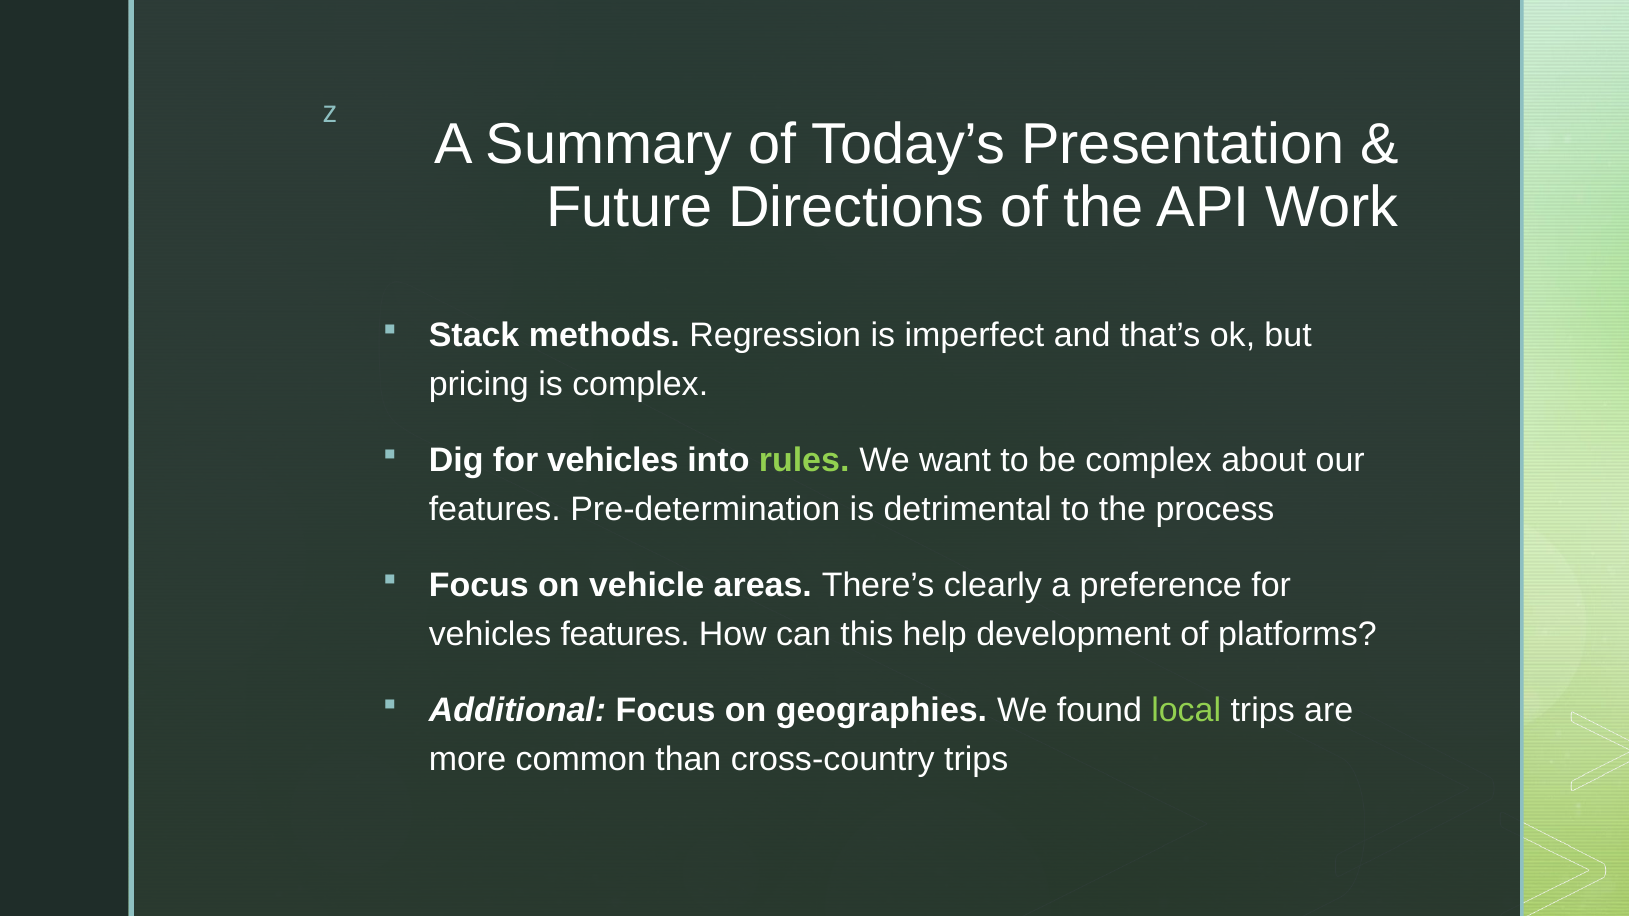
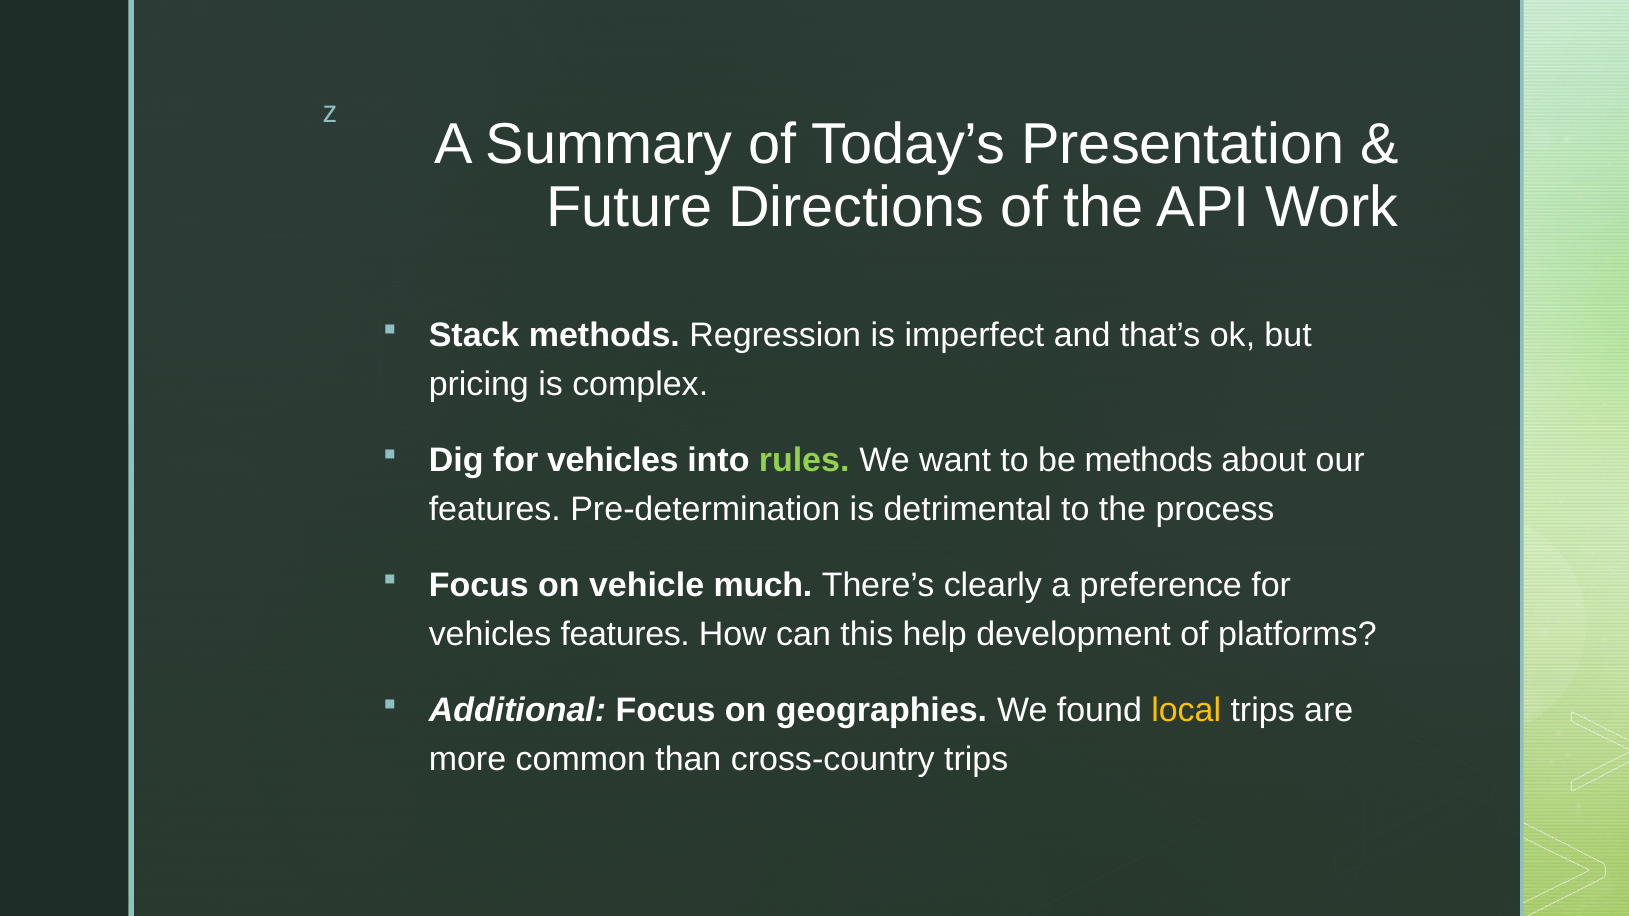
be complex: complex -> methods
areas: areas -> much
local colour: light green -> yellow
